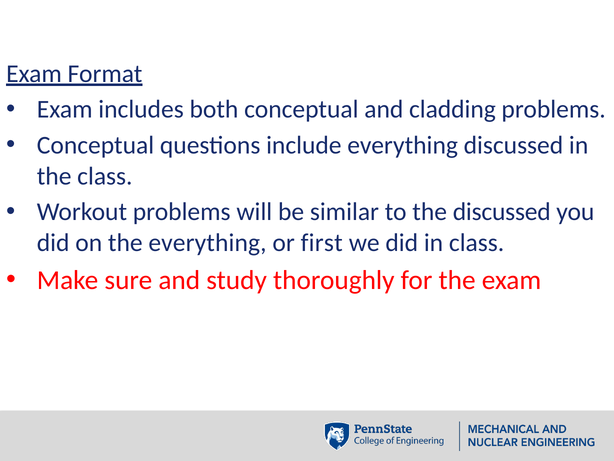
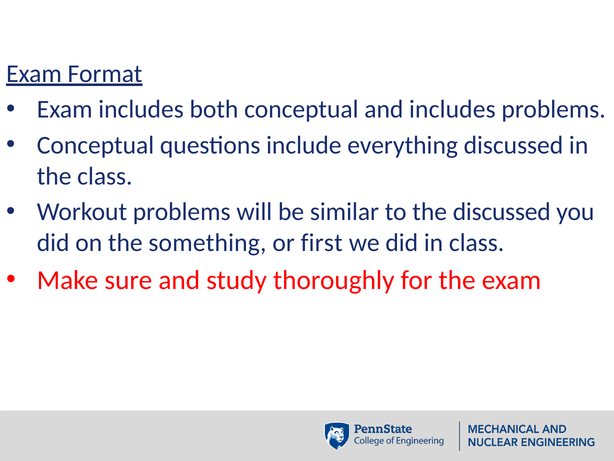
and cladding: cladding -> includes
the everything: everything -> something
